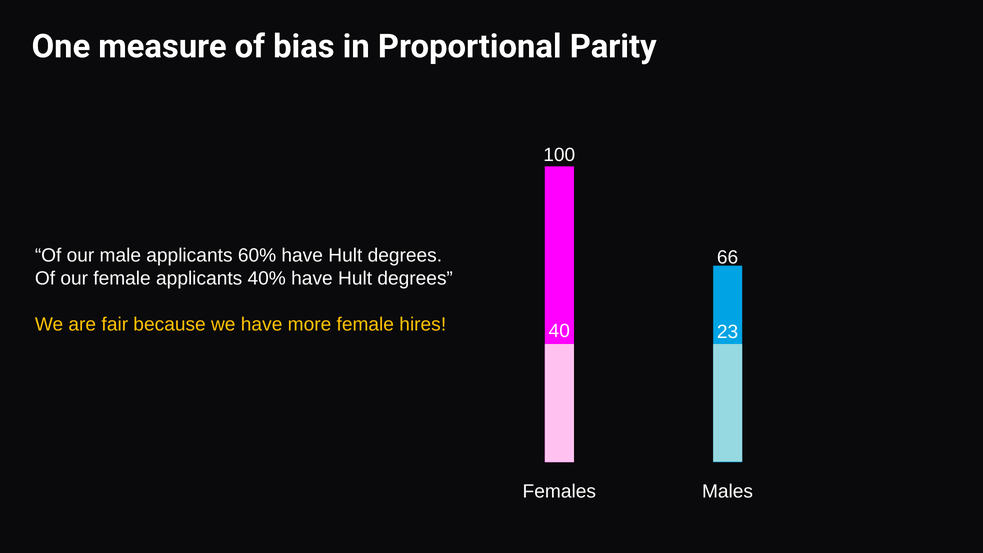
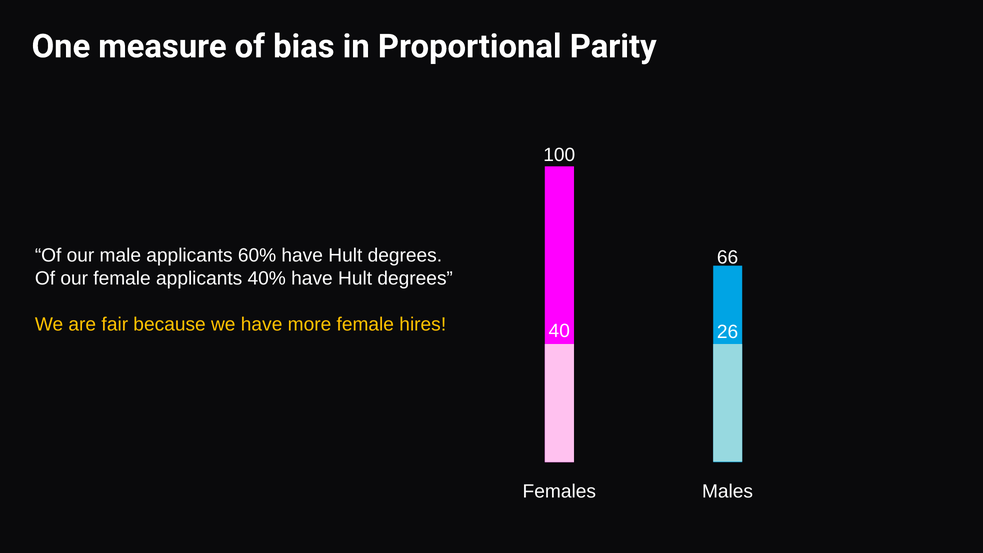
23: 23 -> 26
